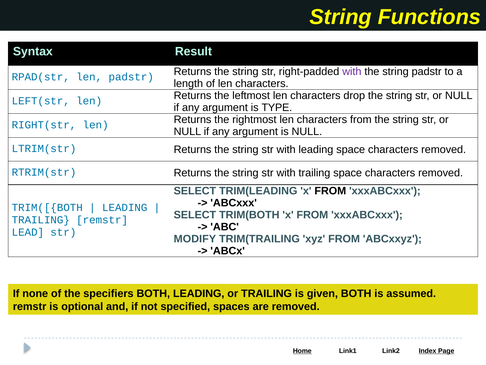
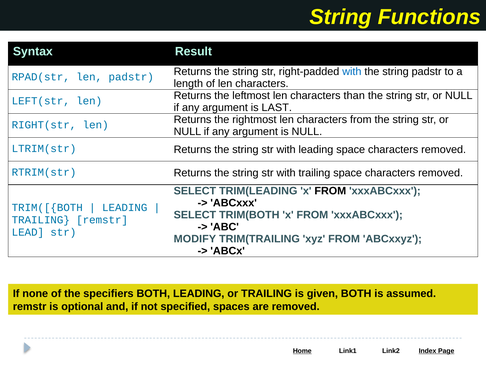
with at (352, 72) colour: purple -> blue
drop: drop -> than
TYPE: TYPE -> LAST
